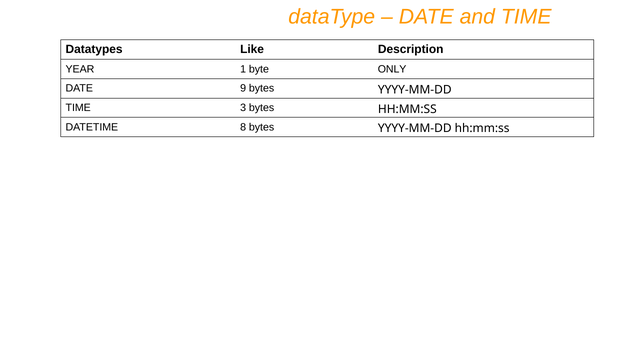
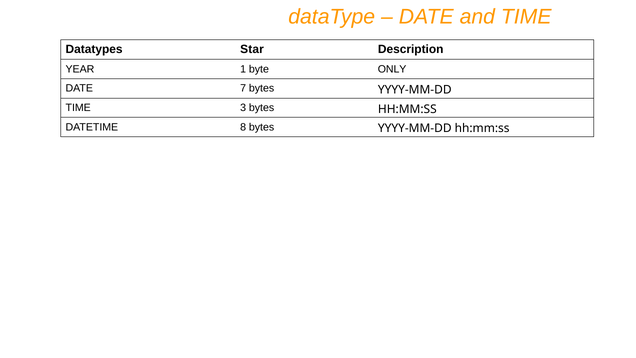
Like: Like -> Star
9: 9 -> 7
